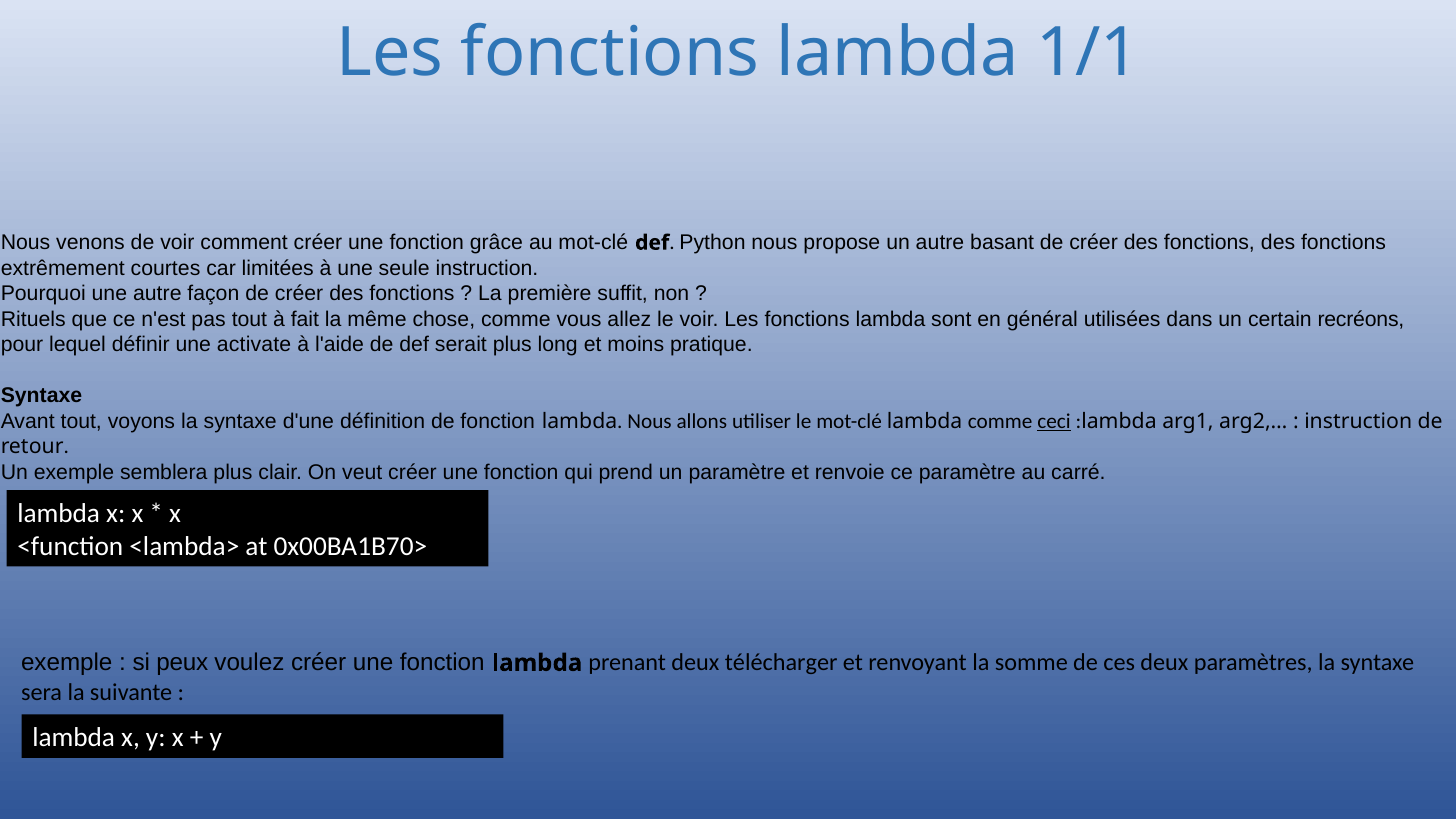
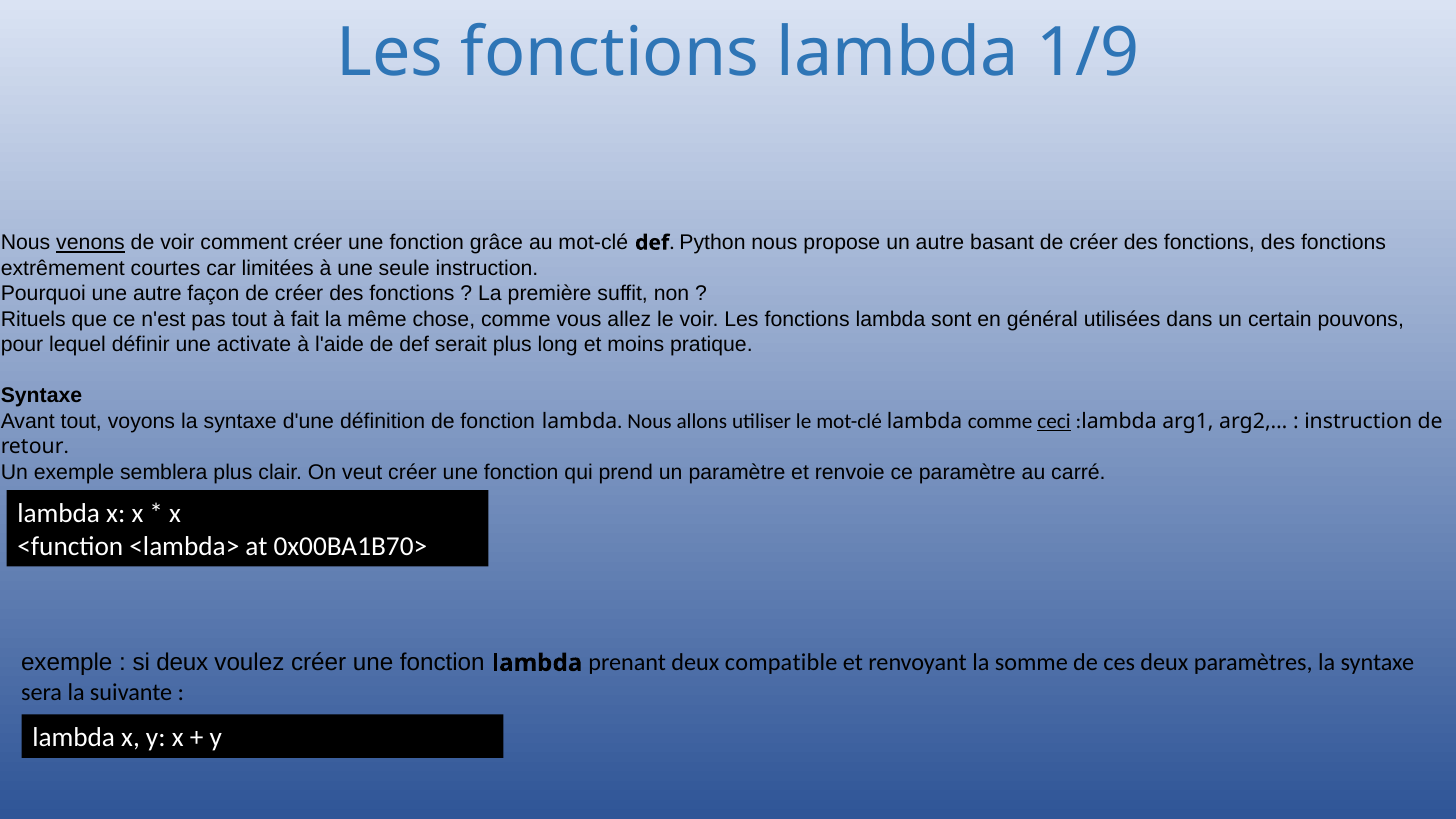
1/1: 1/1 -> 1/9
venons underline: none -> present
recréons: recréons -> pouvons
si peux: peux -> deux
télécharger: télécharger -> compatible
